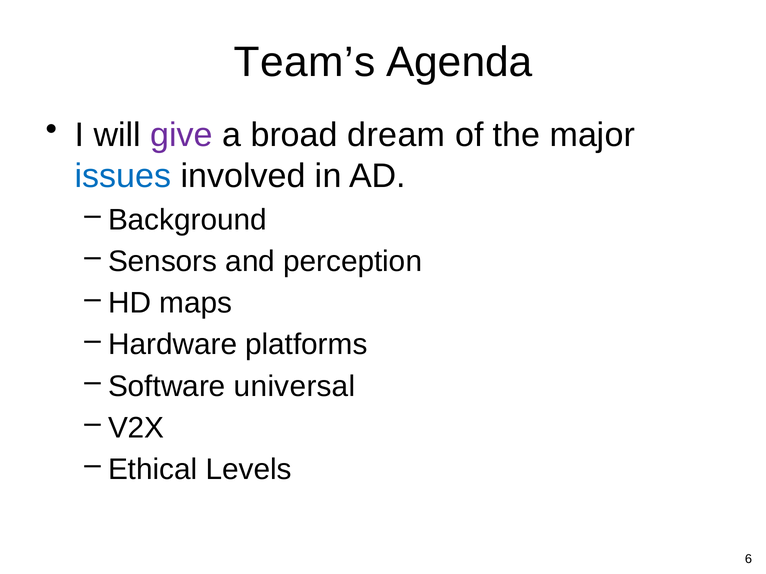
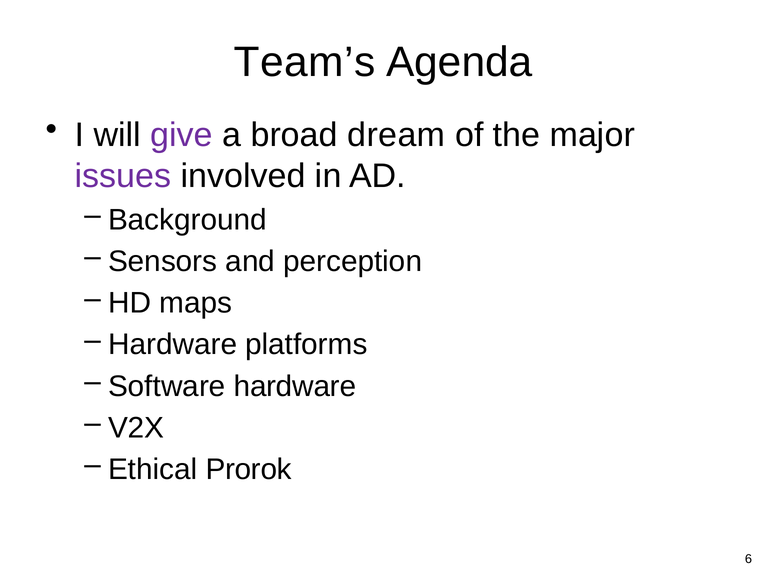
issues colour: blue -> purple
Software universal: universal -> hardware
Levels: Levels -> Prorok
